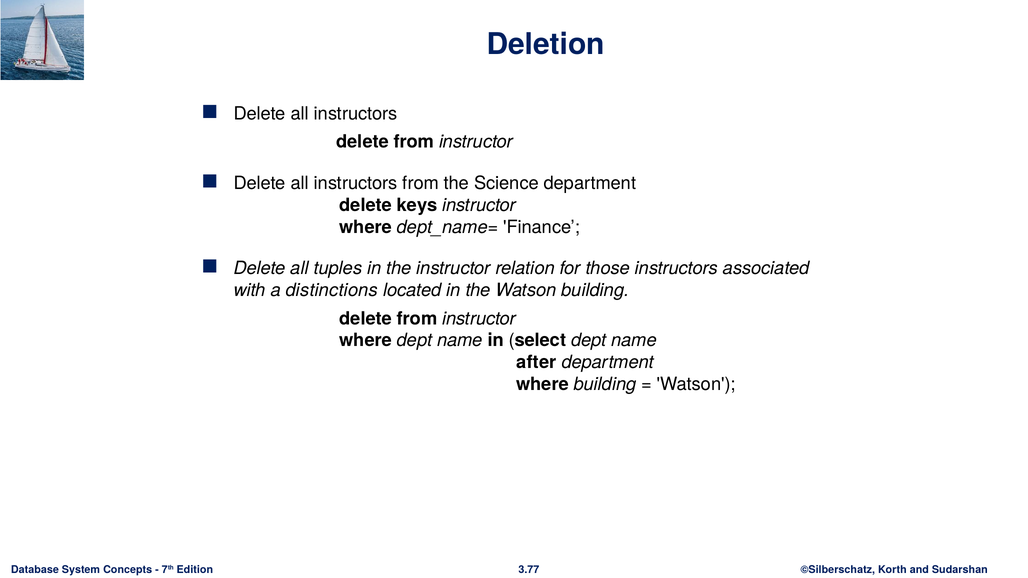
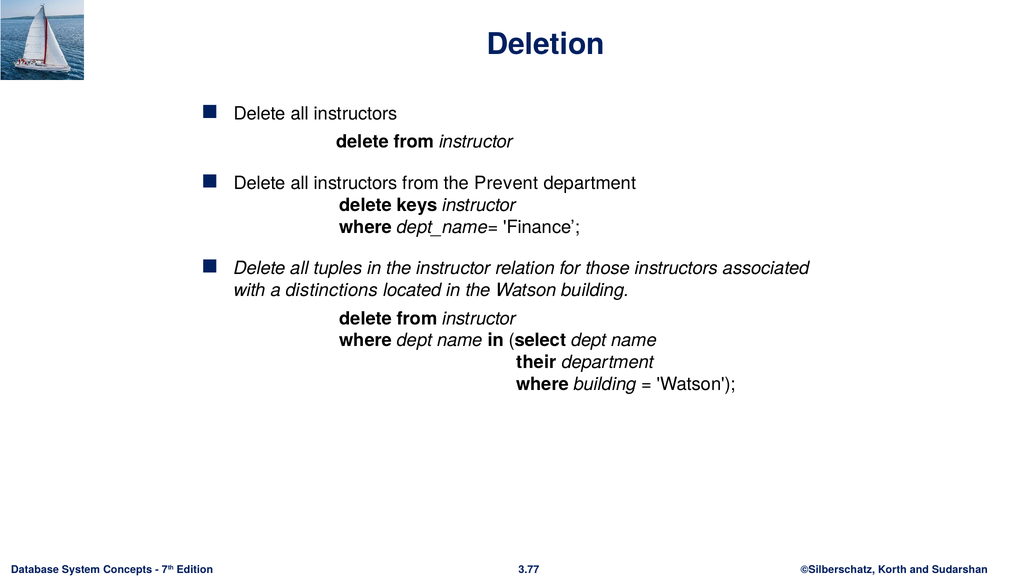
Science: Science -> Prevent
after: after -> their
